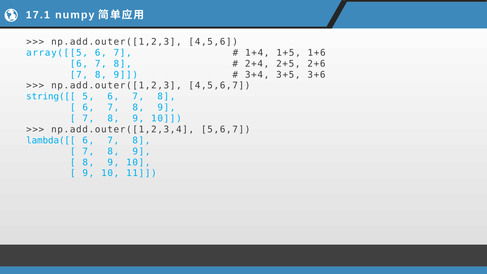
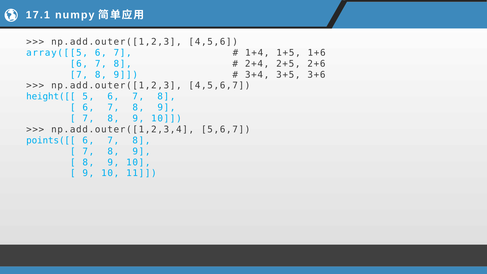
string([[: string([[ -> height([[
lambda([[: lambda([[ -> points([[
